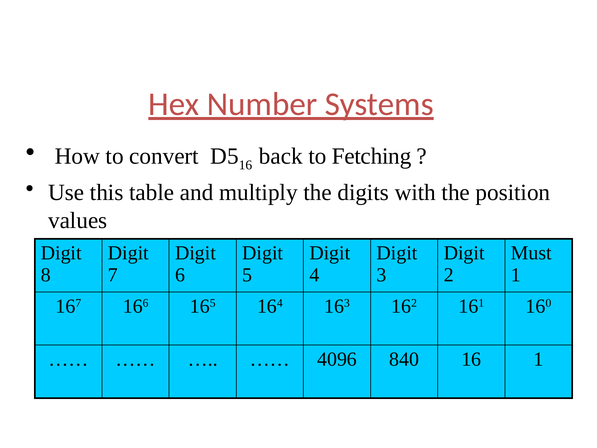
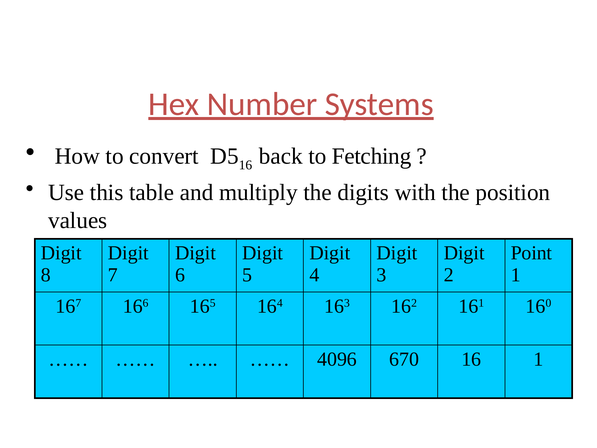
Must: Must -> Point
840: 840 -> 670
